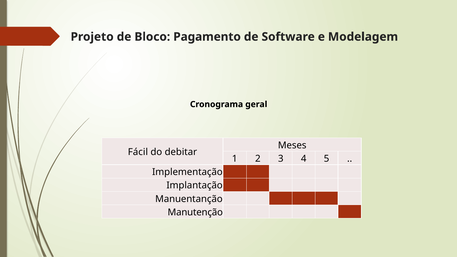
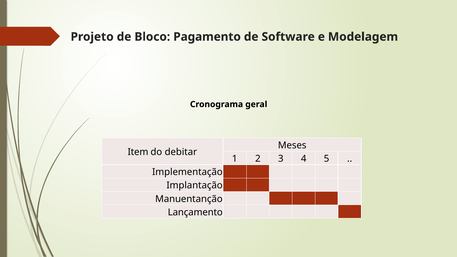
Fácil: Fácil -> Item
Manutenção: Manutenção -> Lançamento
